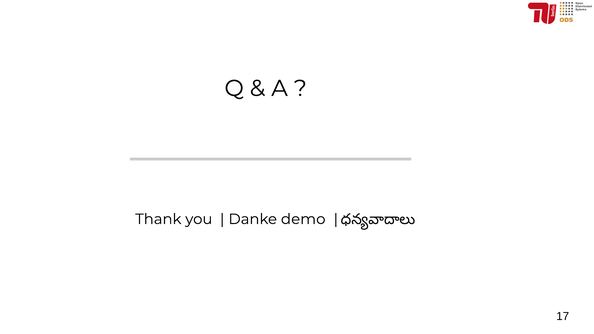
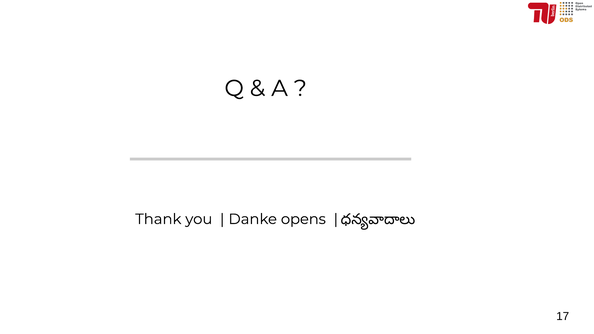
demo: demo -> opens
